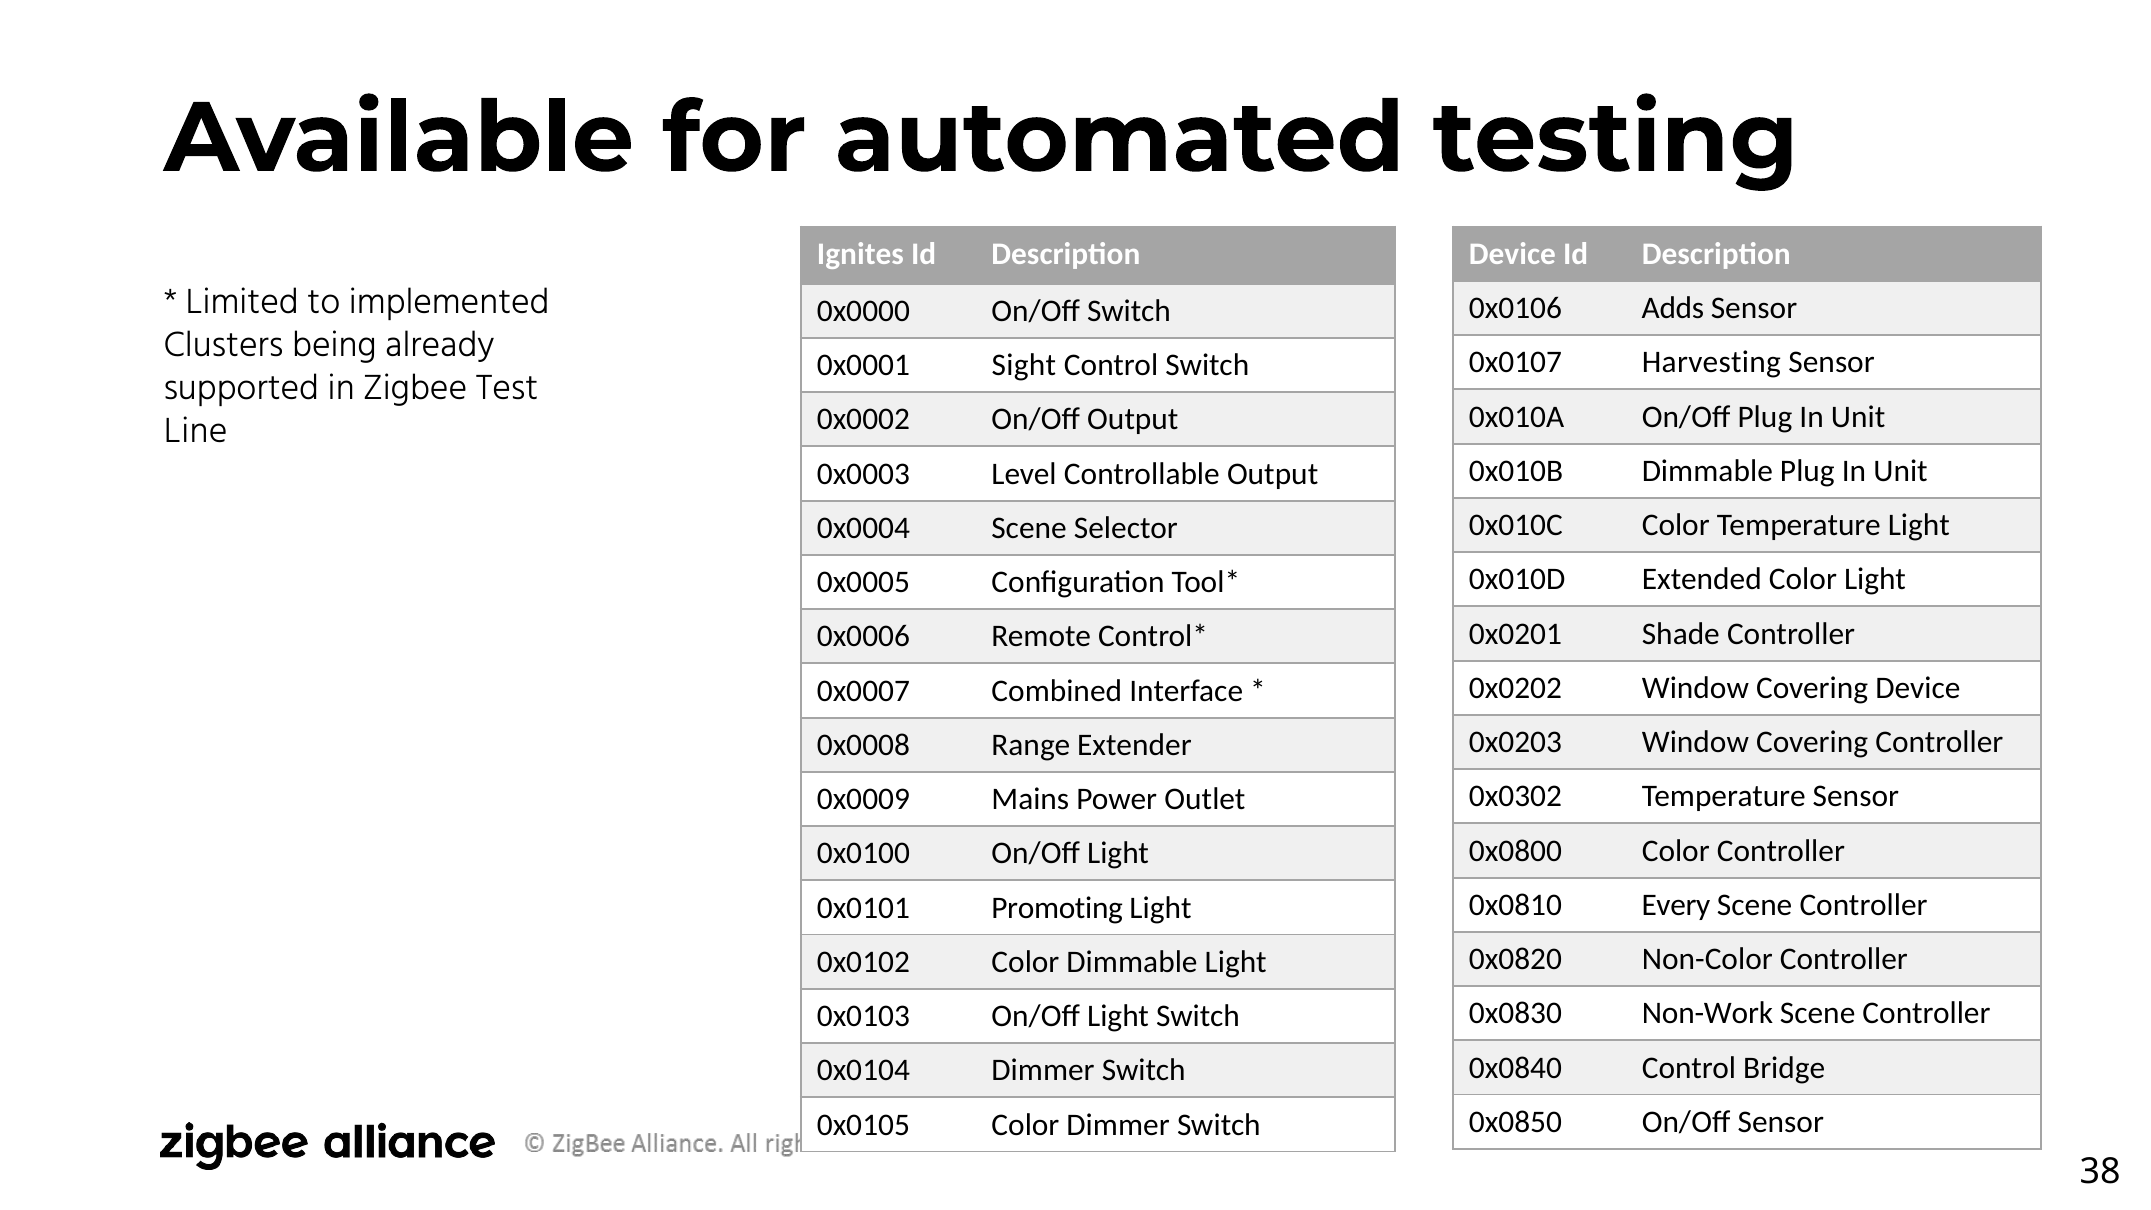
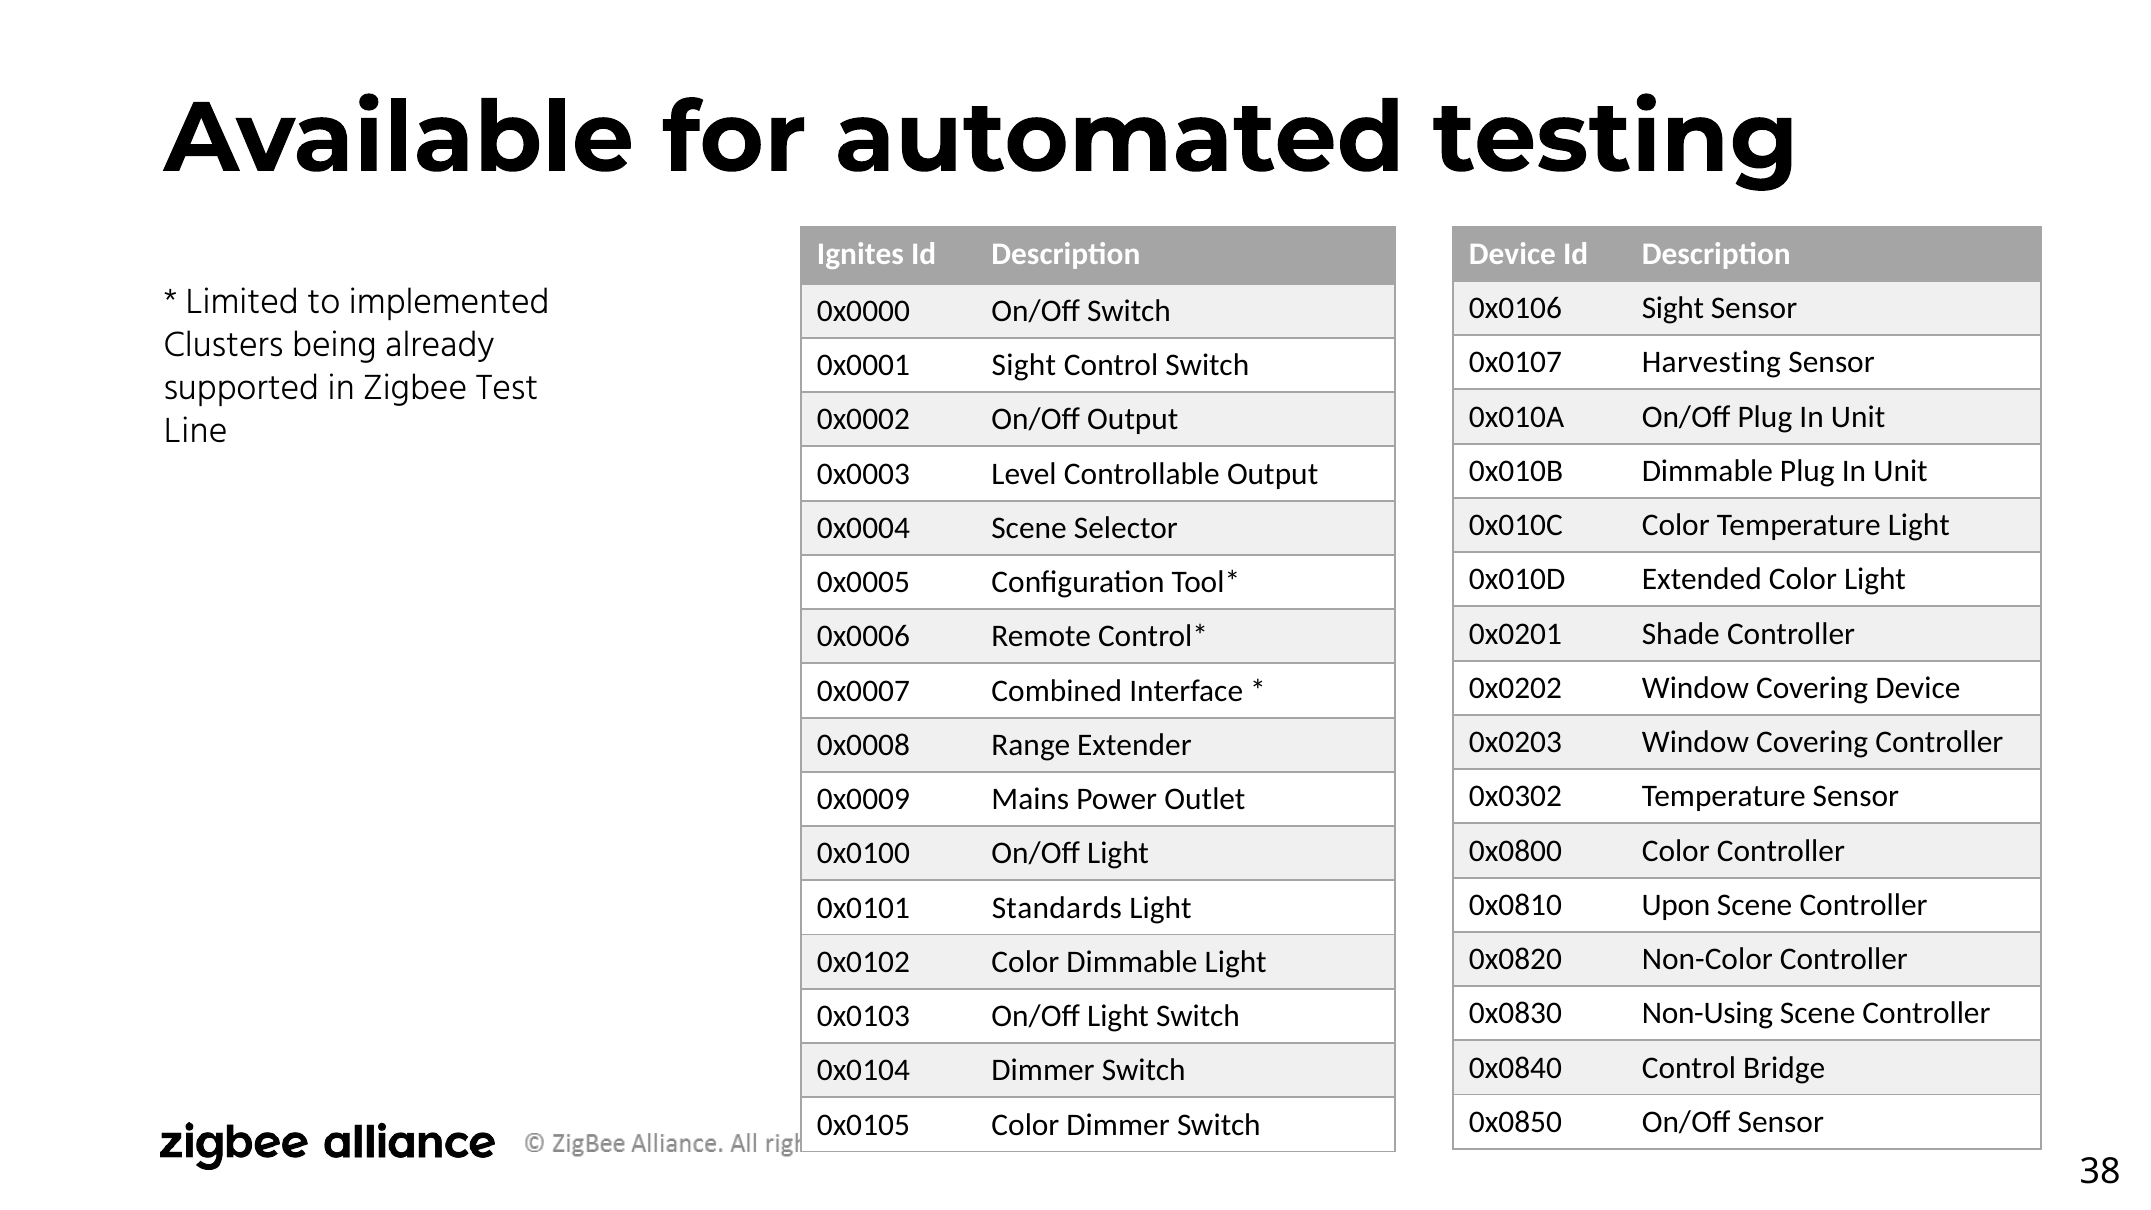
0x0106 Adds: Adds -> Sight
Every: Every -> Upon
Promoting: Promoting -> Standards
Non-Work: Non-Work -> Non-Using
